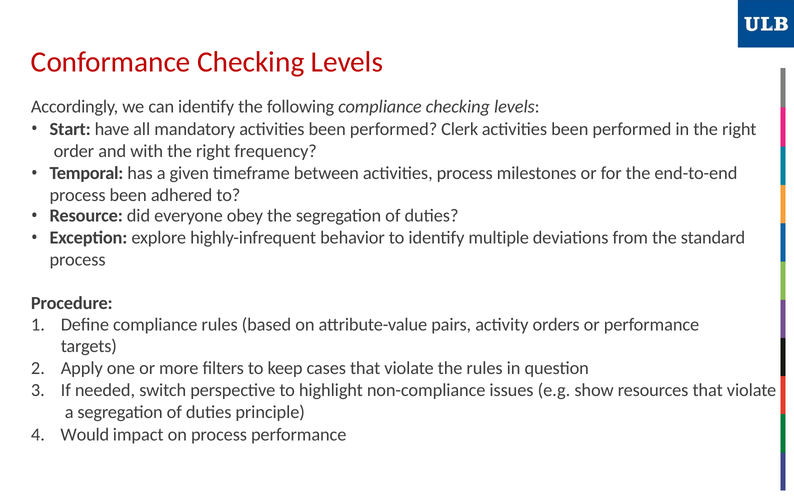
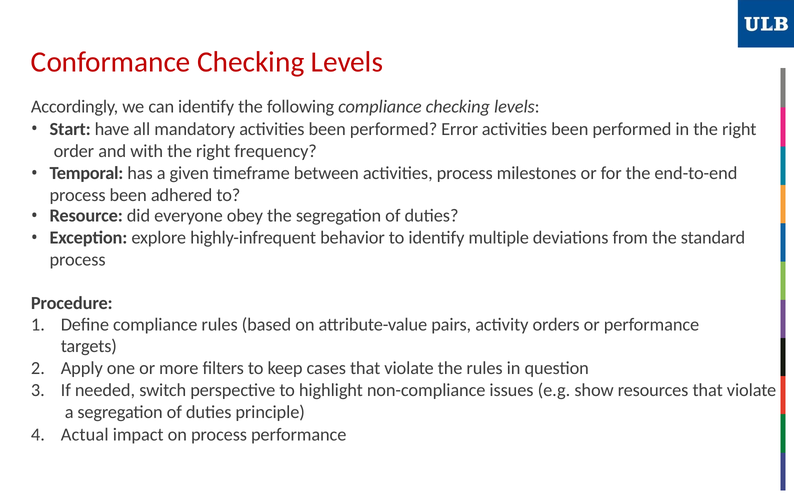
Clerk: Clerk -> Error
Would: Would -> Actual
